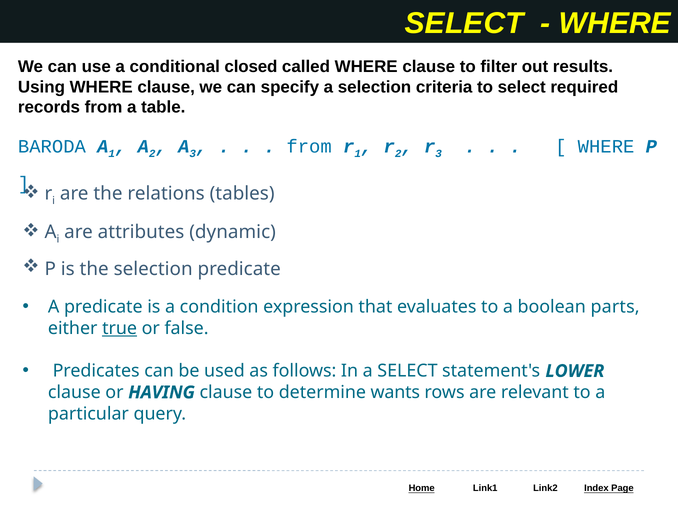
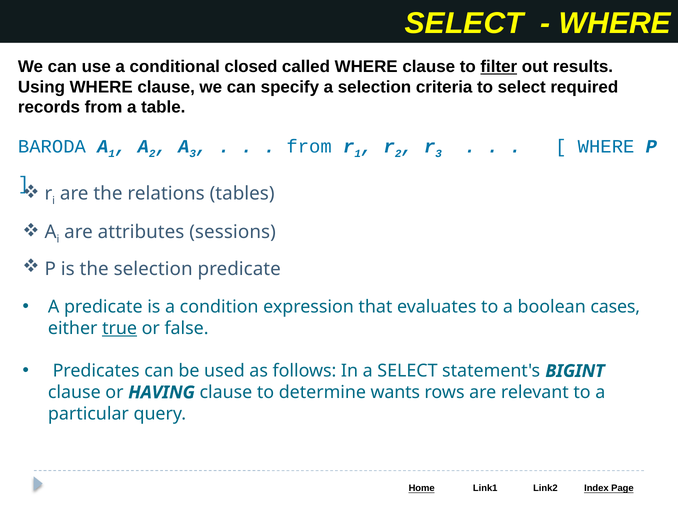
filter underline: none -> present
dynamic: dynamic -> sessions
parts: parts -> cases
LOWER: LOWER -> BIGINT
